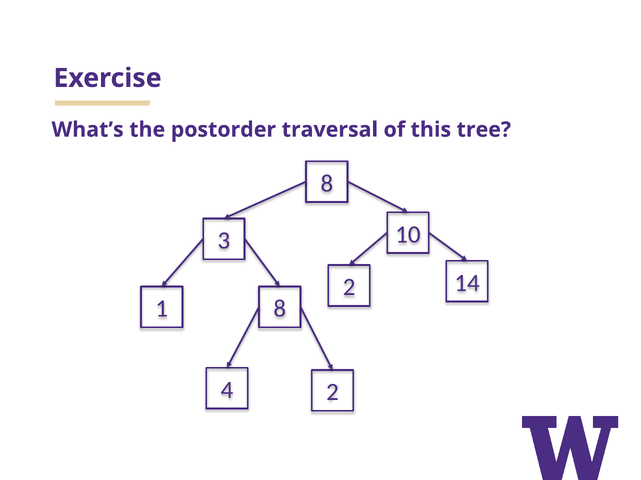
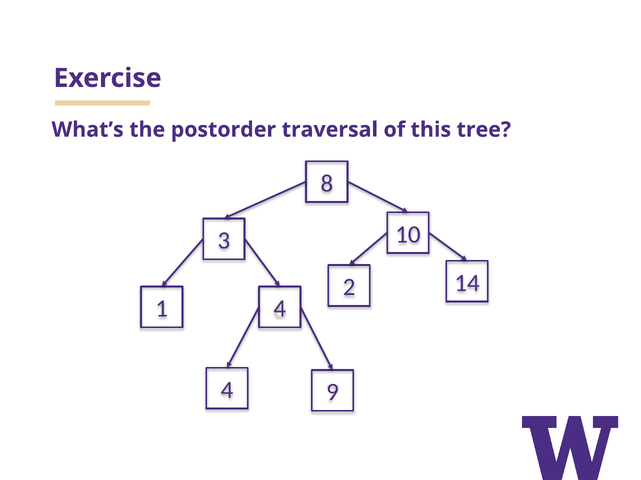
1 8: 8 -> 4
4 2: 2 -> 9
